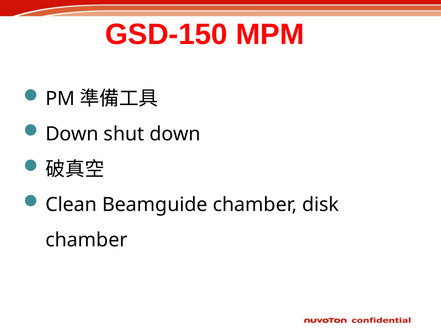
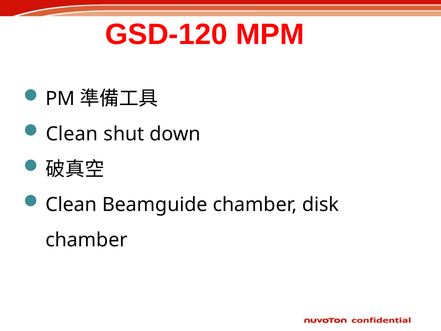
GSD-150: GSD-150 -> GSD-120
Down at (72, 134): Down -> Clean
